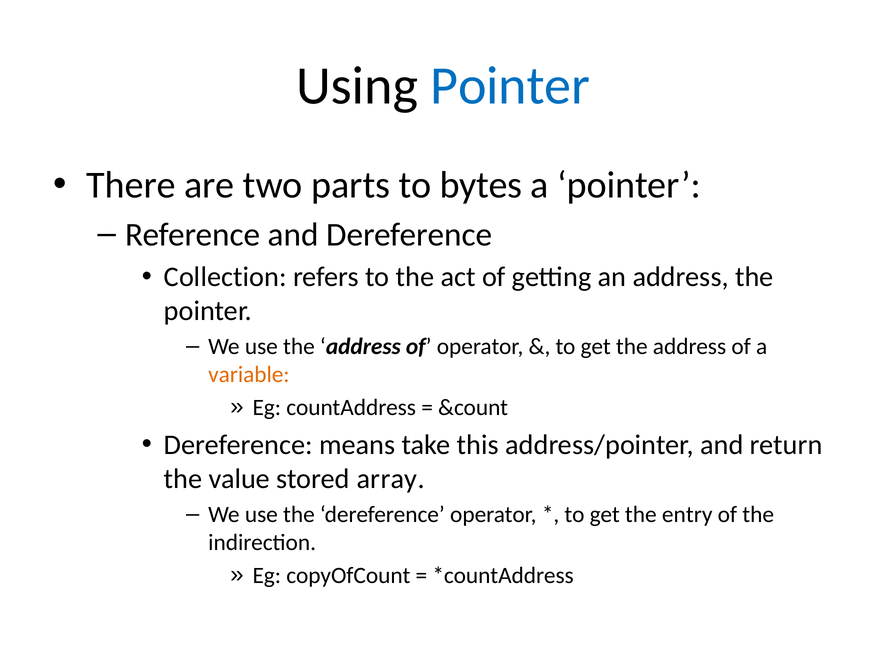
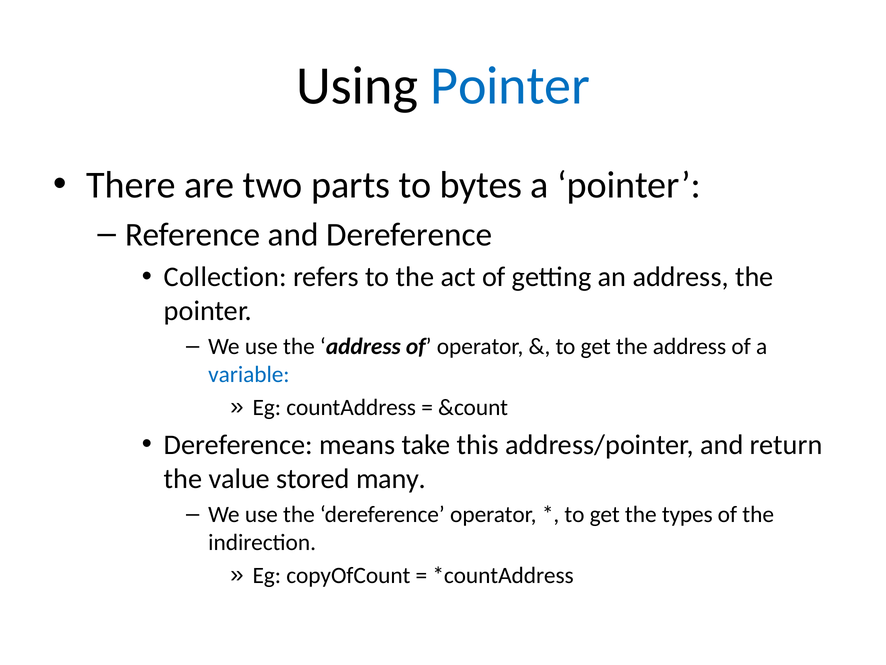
variable colour: orange -> blue
array: array -> many
entry: entry -> types
